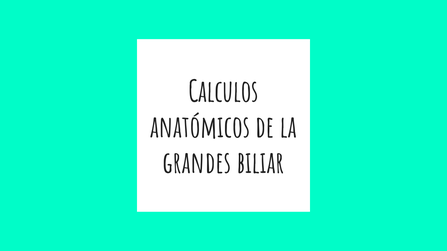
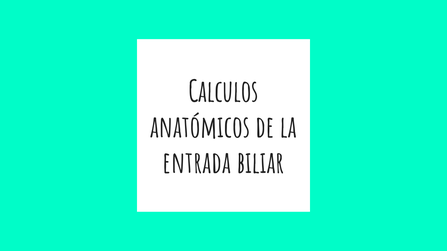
grandes: grandes -> entrada
